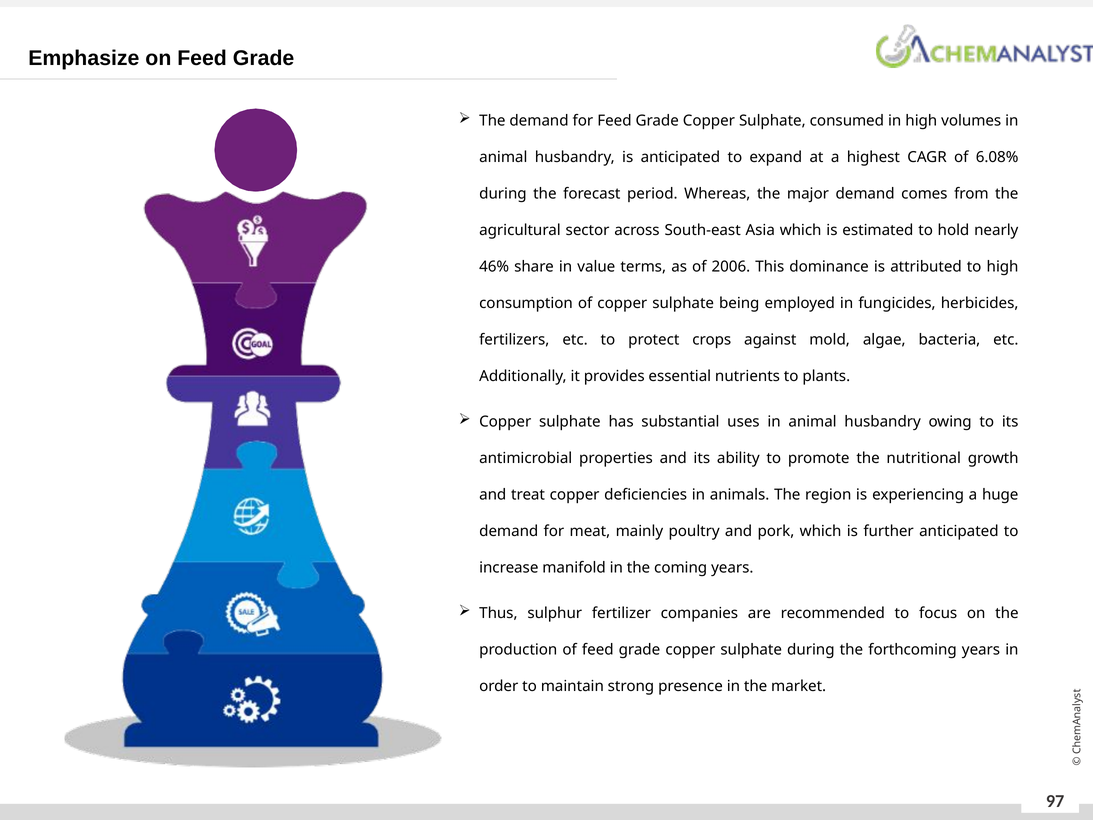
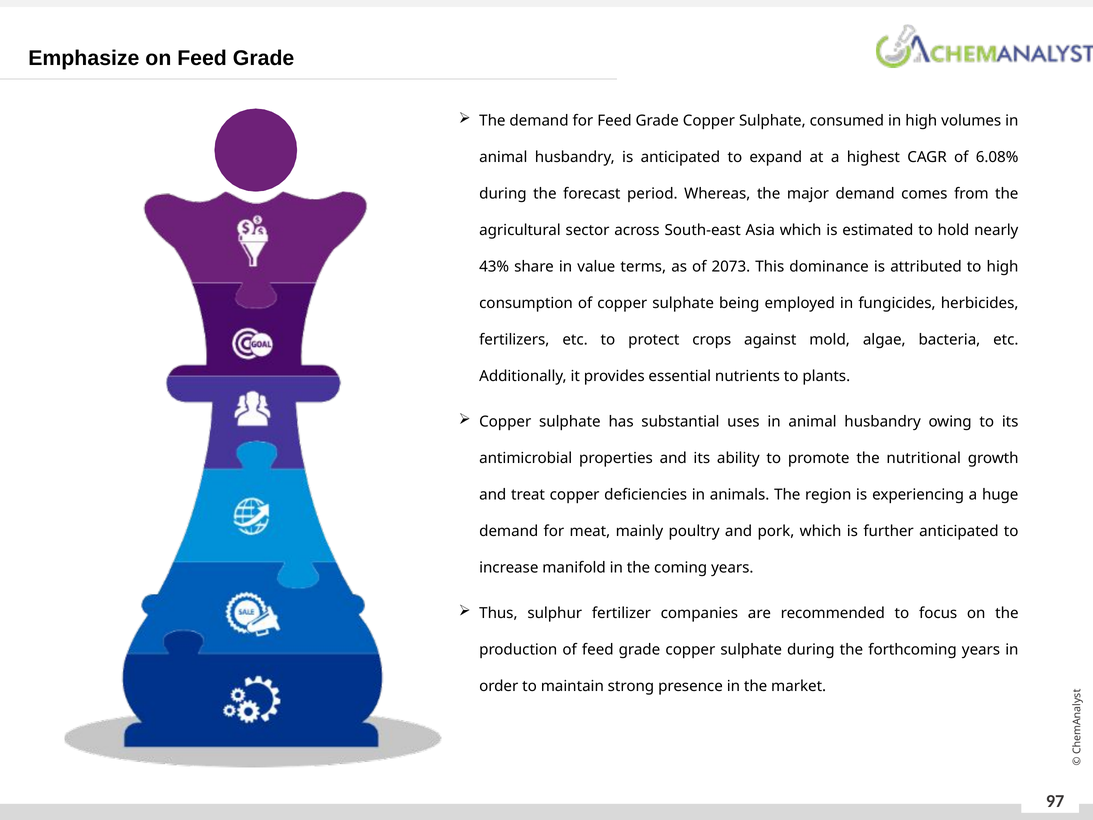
46%: 46% -> 43%
2006: 2006 -> 2073
